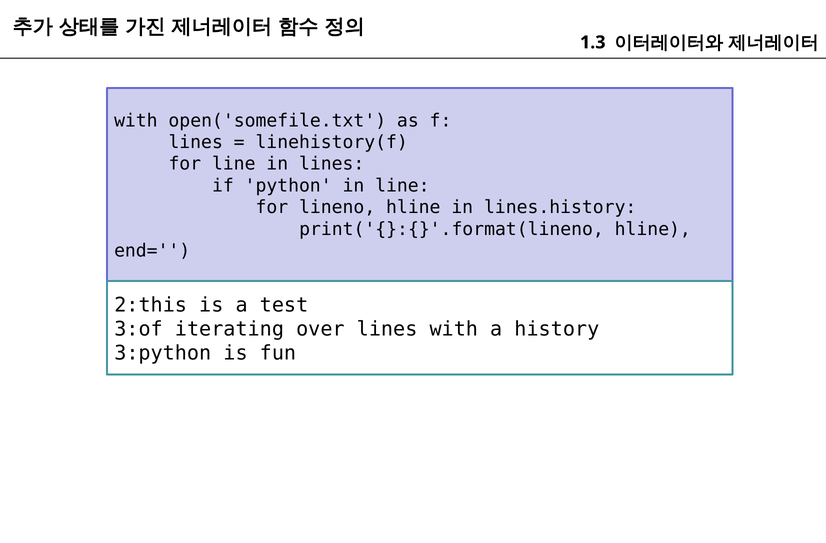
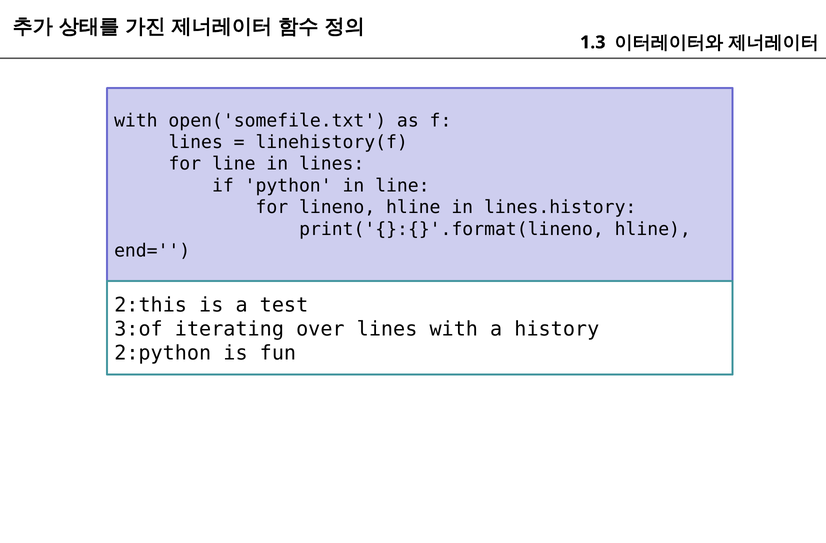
3:python: 3:python -> 2:python
